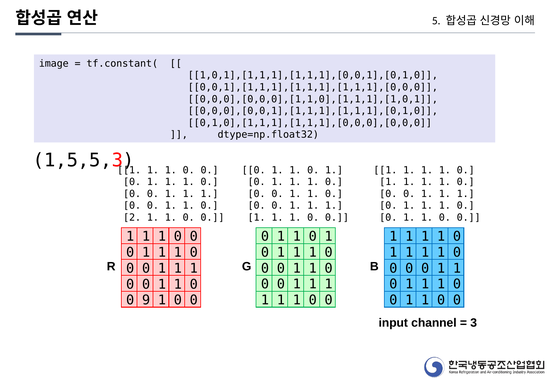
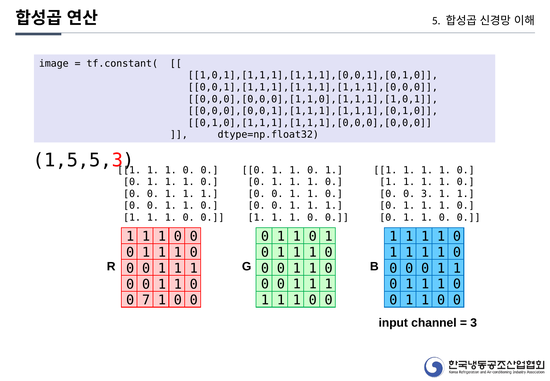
1 at (427, 194): 1 -> 3
2 at (132, 217): 2 -> 1
9: 9 -> 7
